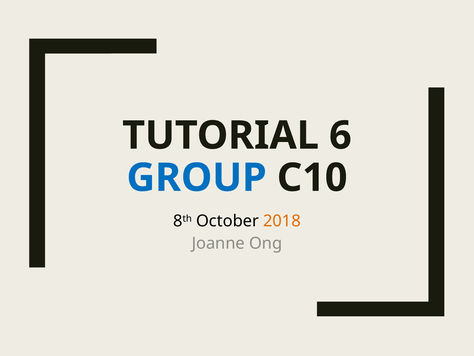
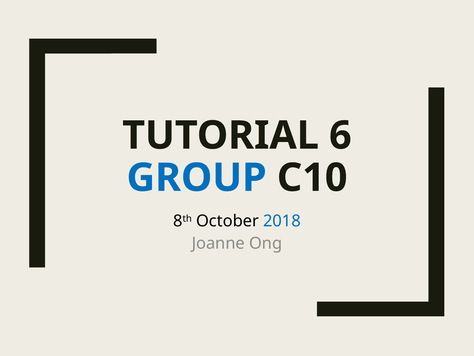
2018 colour: orange -> blue
